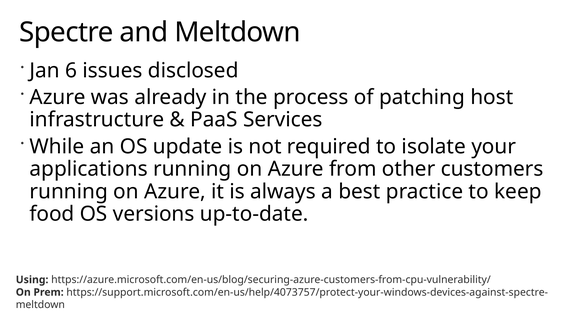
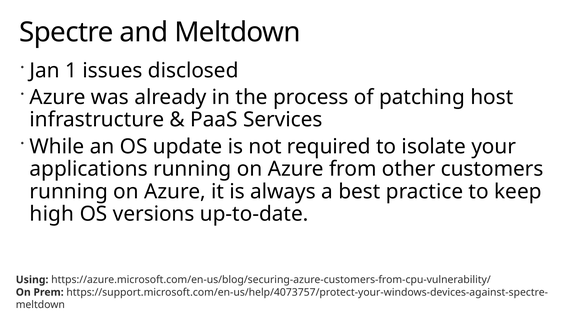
6: 6 -> 1
food: food -> high
